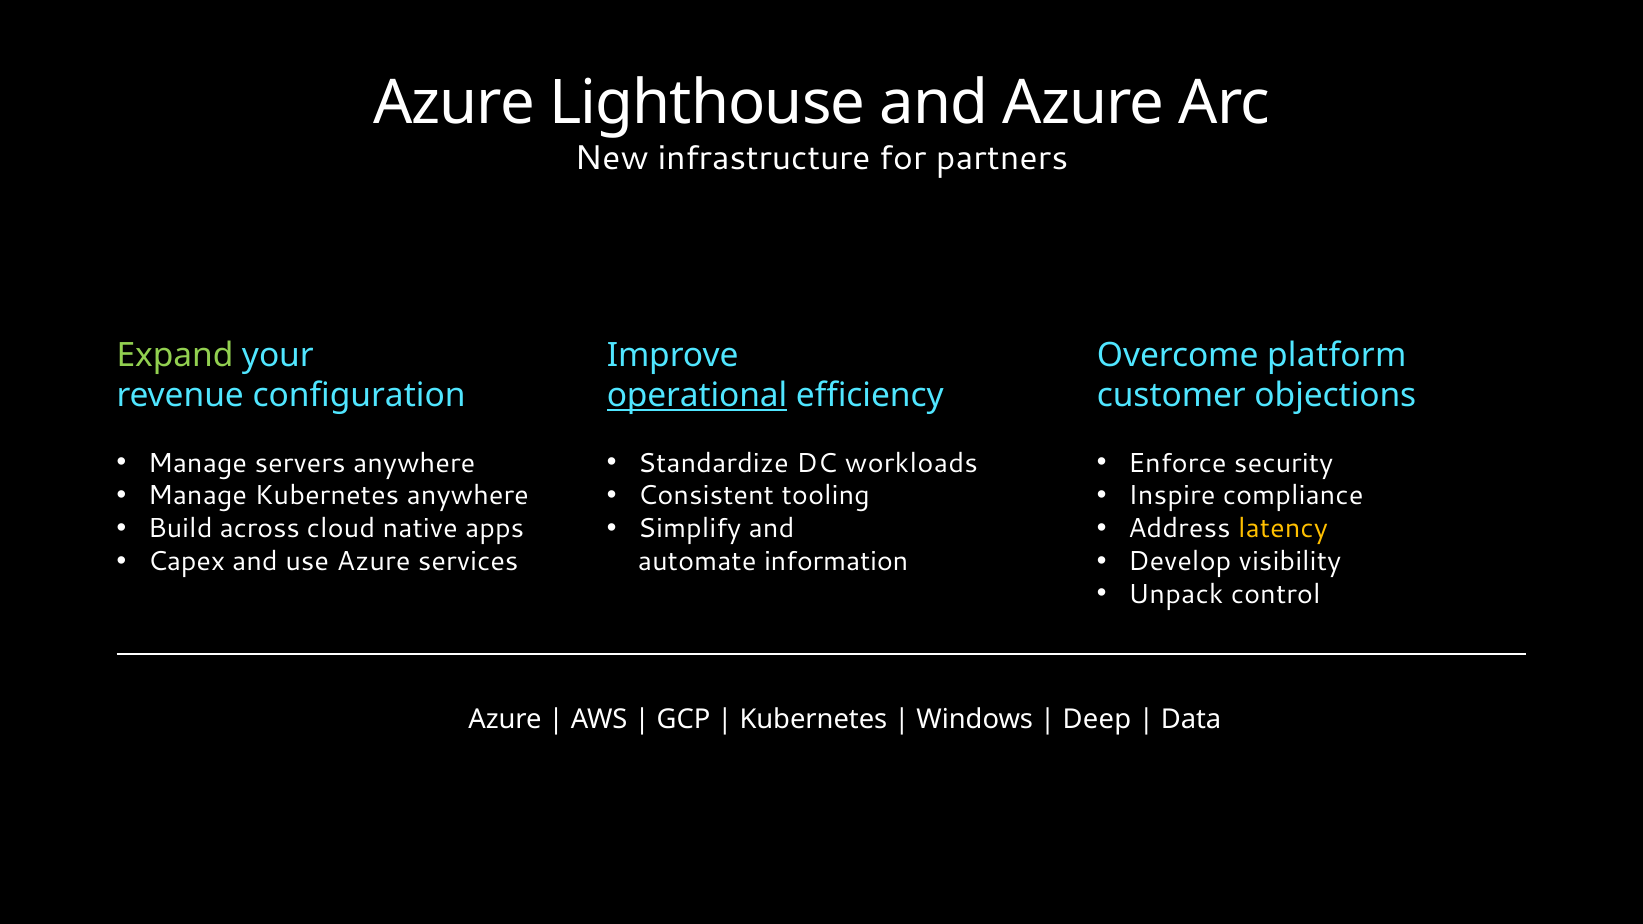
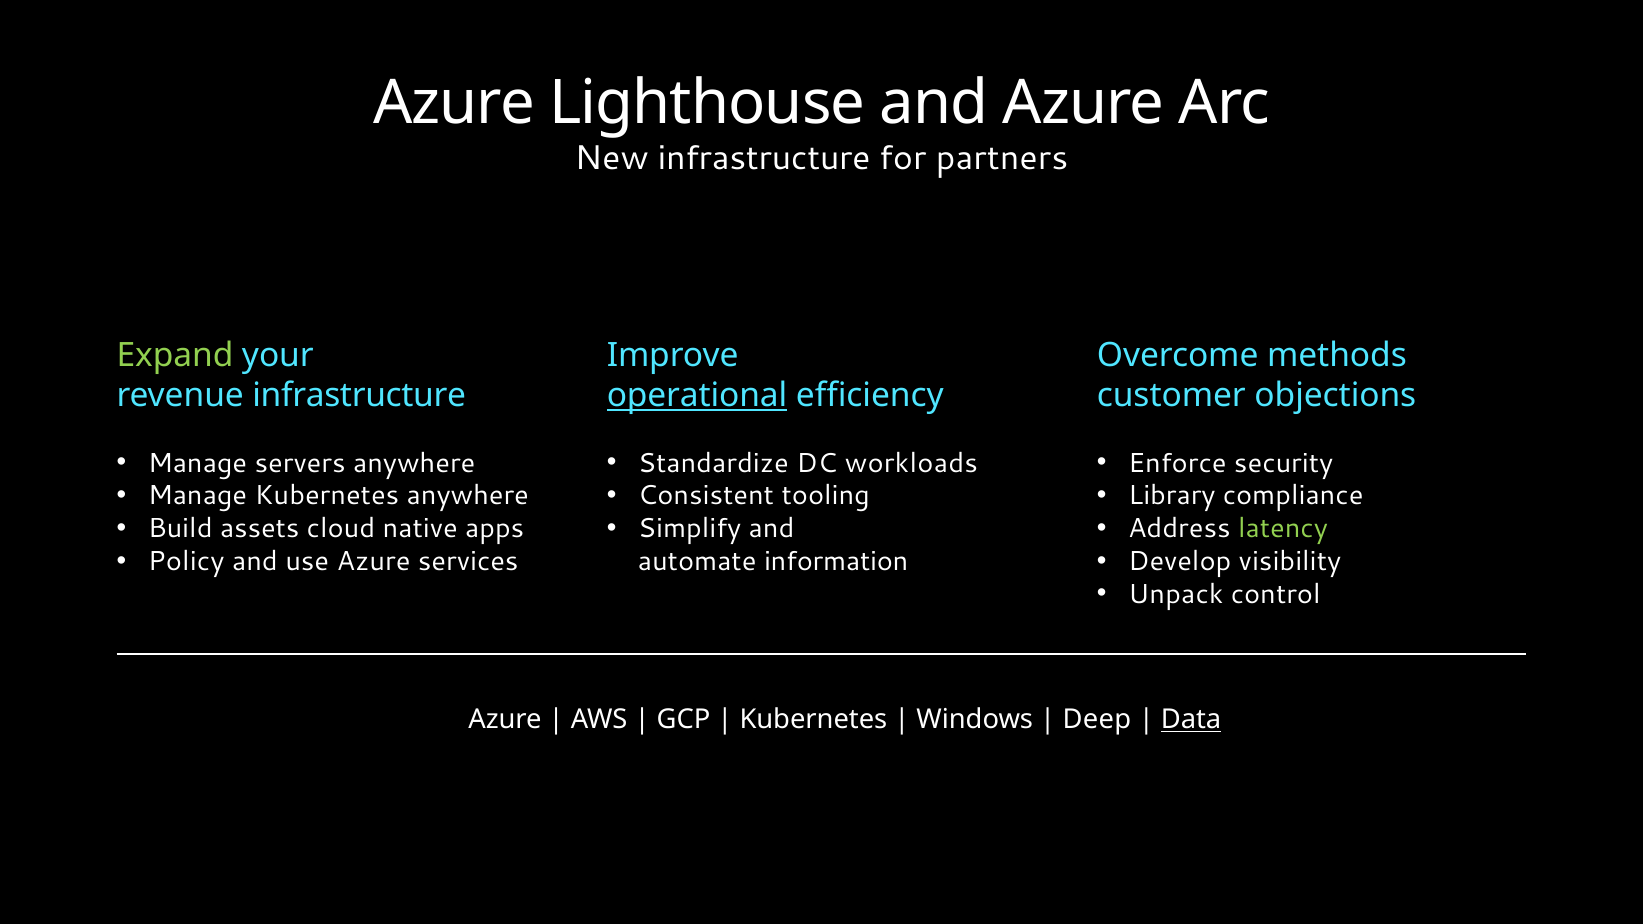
platform: platform -> methods
revenue configuration: configuration -> infrastructure
Inspire: Inspire -> Library
across: across -> assets
latency colour: yellow -> light green
Capex: Capex -> Policy
Data underline: none -> present
